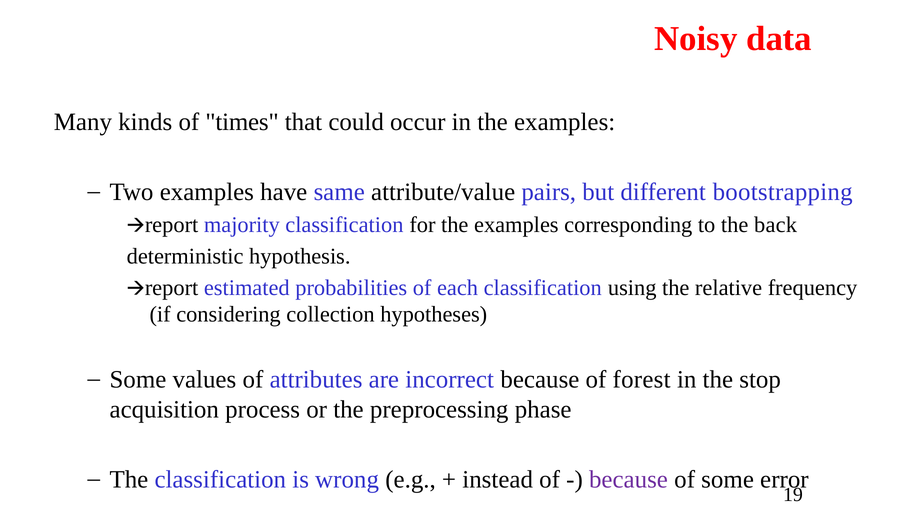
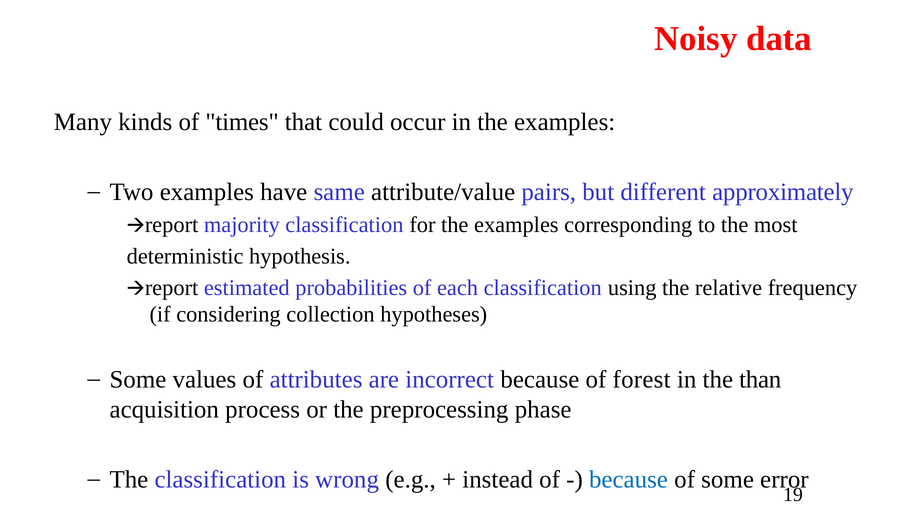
bootstrapping: bootstrapping -> approximately
back: back -> most
stop: stop -> than
because at (628, 479) colour: purple -> blue
